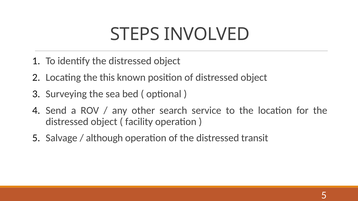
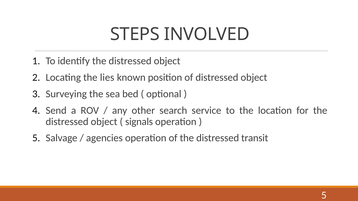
this: this -> lies
facility: facility -> signals
although: although -> agencies
